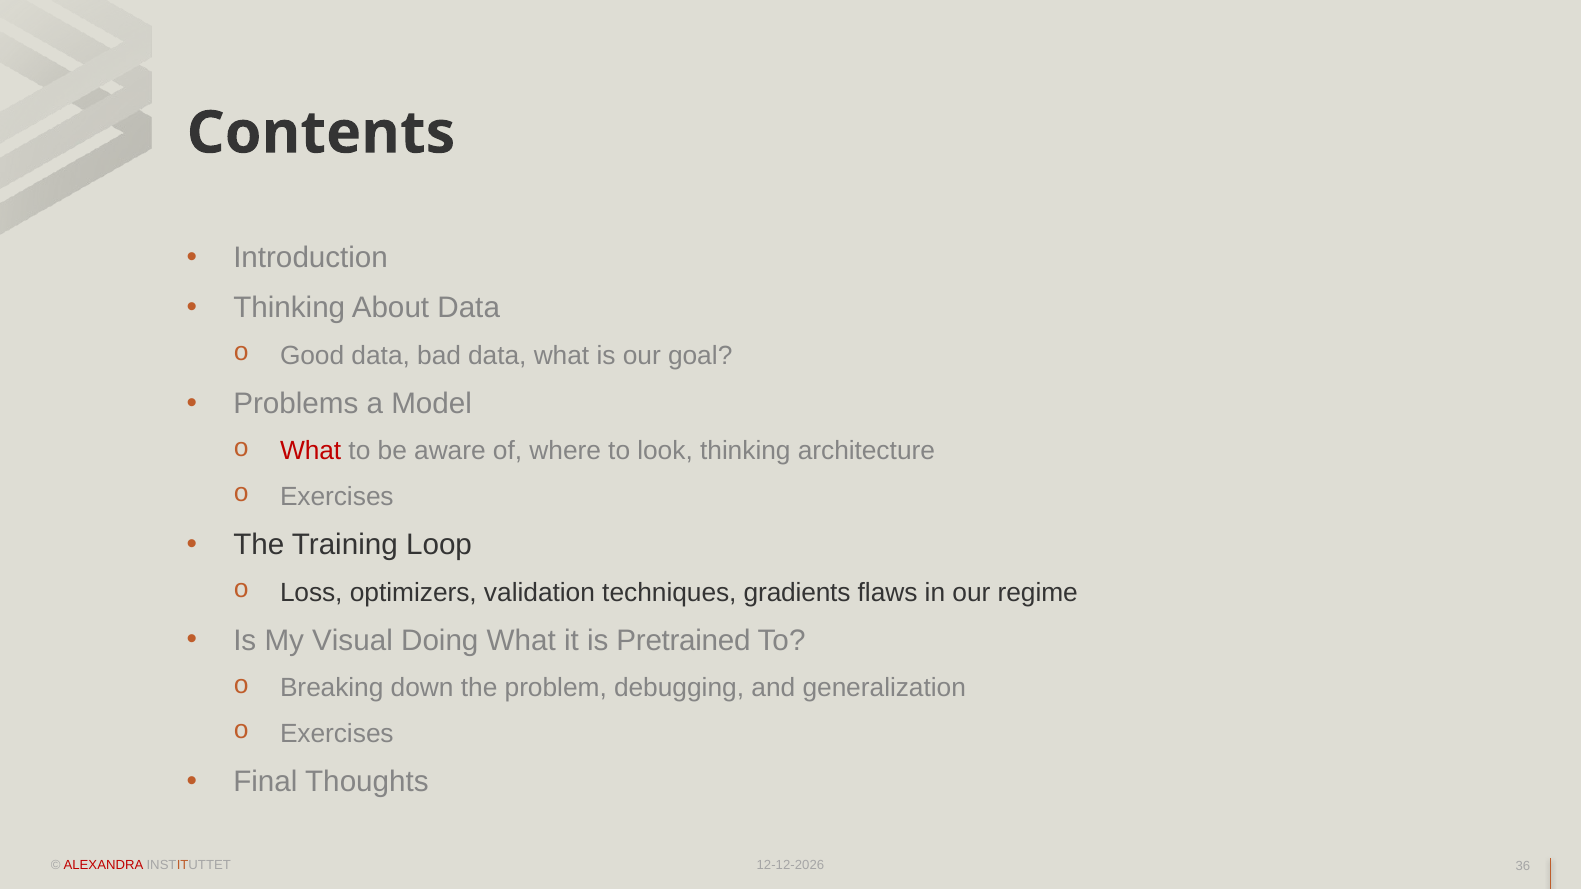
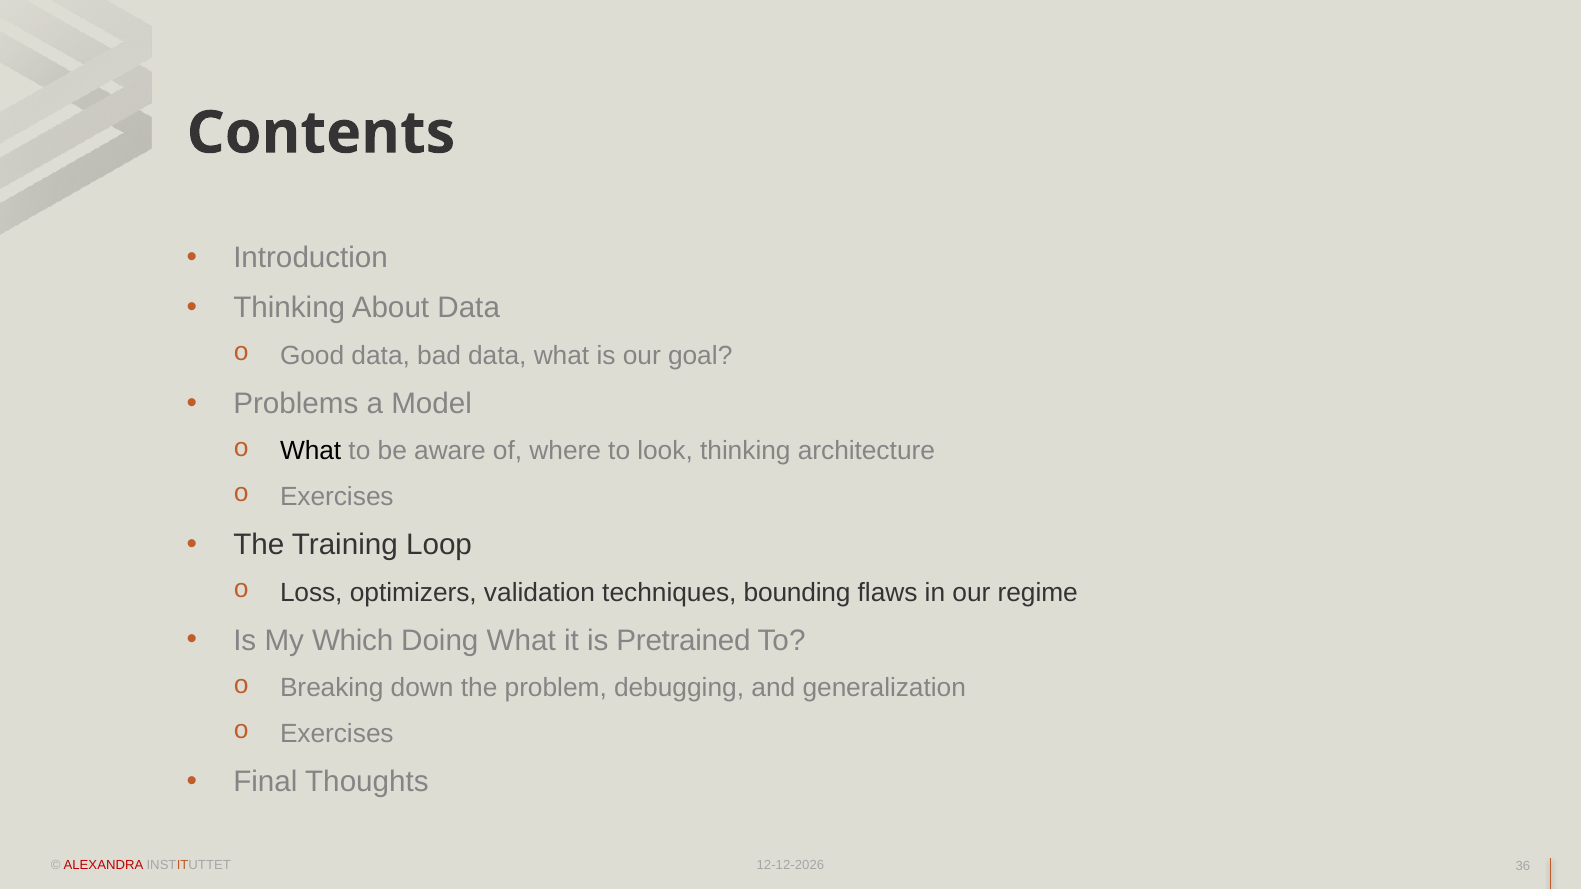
What at (311, 451) colour: red -> black
gradients: gradients -> bounding
Visual: Visual -> Which
